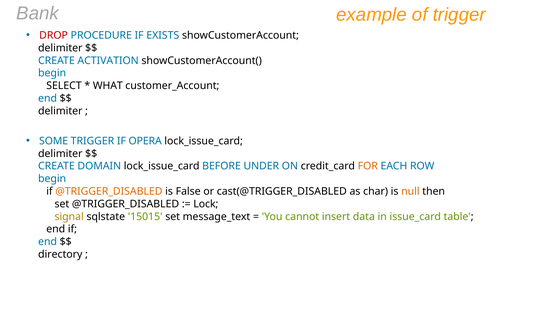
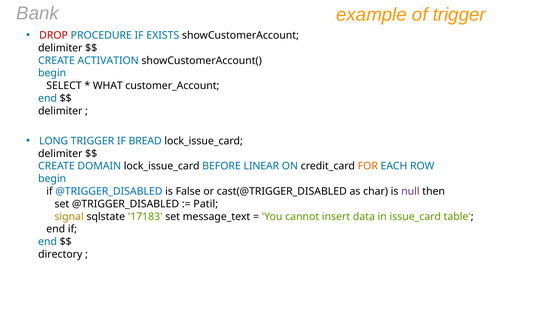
SOME: SOME -> LONG
OPERA: OPERA -> BREAD
UNDER: UNDER -> LINEAR
@TRIGGER_DISABLED at (109, 191) colour: orange -> blue
null colour: orange -> purple
Lock: Lock -> Patil
15015: 15015 -> 17183
